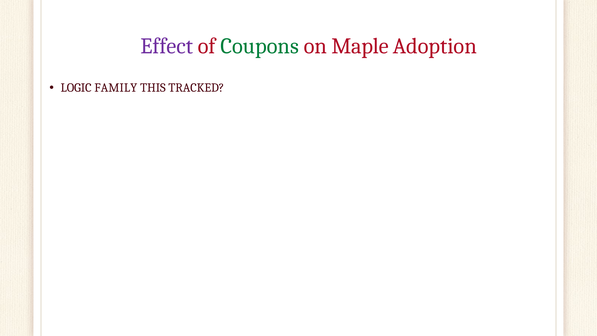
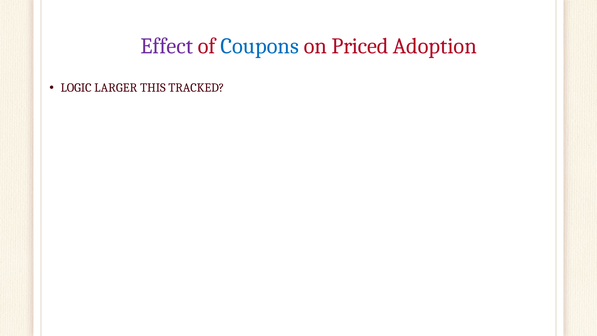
Coupons colour: green -> blue
Maple: Maple -> Priced
FAMILY: FAMILY -> LARGER
